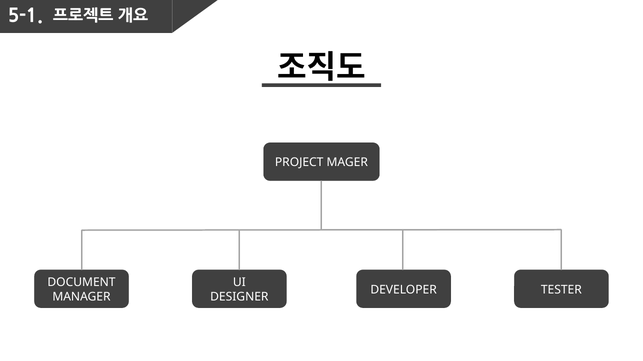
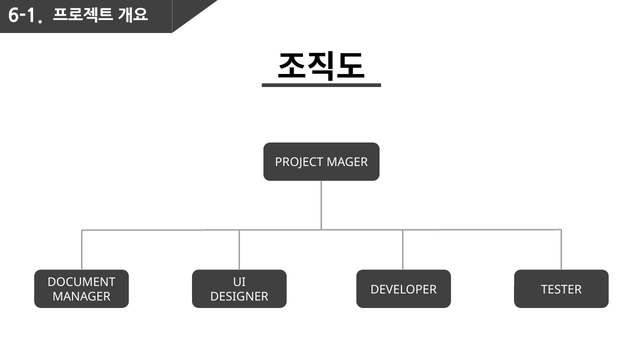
5-1: 5-1 -> 6-1
